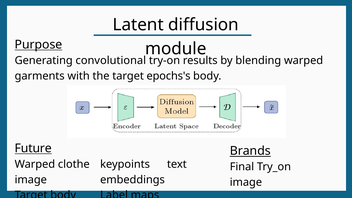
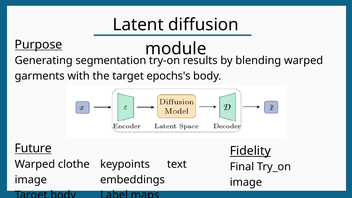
convolutional: convolutional -> segmentation
Brands: Brands -> Fidelity
